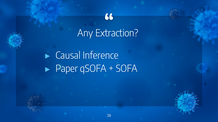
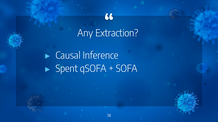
Paper: Paper -> Spent
